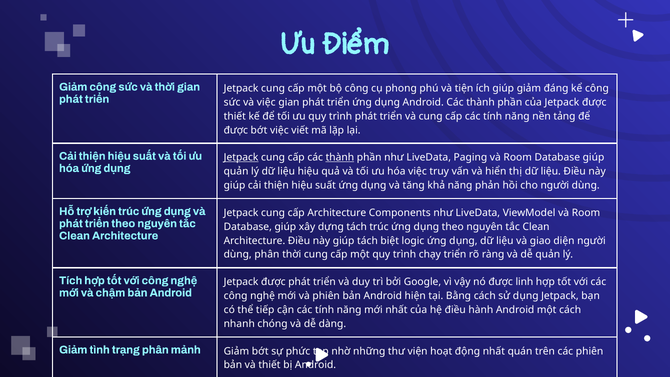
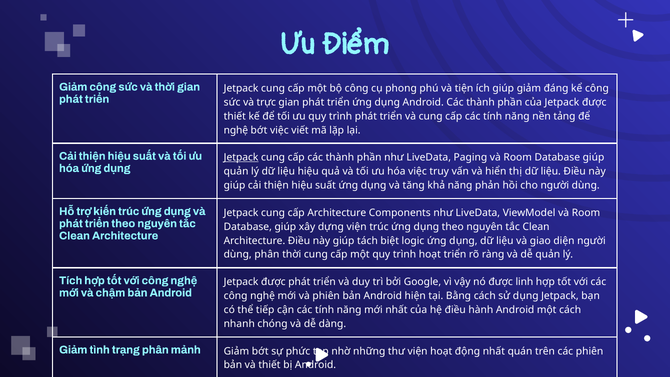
và việc: việc -> trực
được at (236, 130): được -> nghệ
thành at (340, 157) underline: present -> none
dựng tách: tách -> viện
trình chạy: chạy -> hoạt
